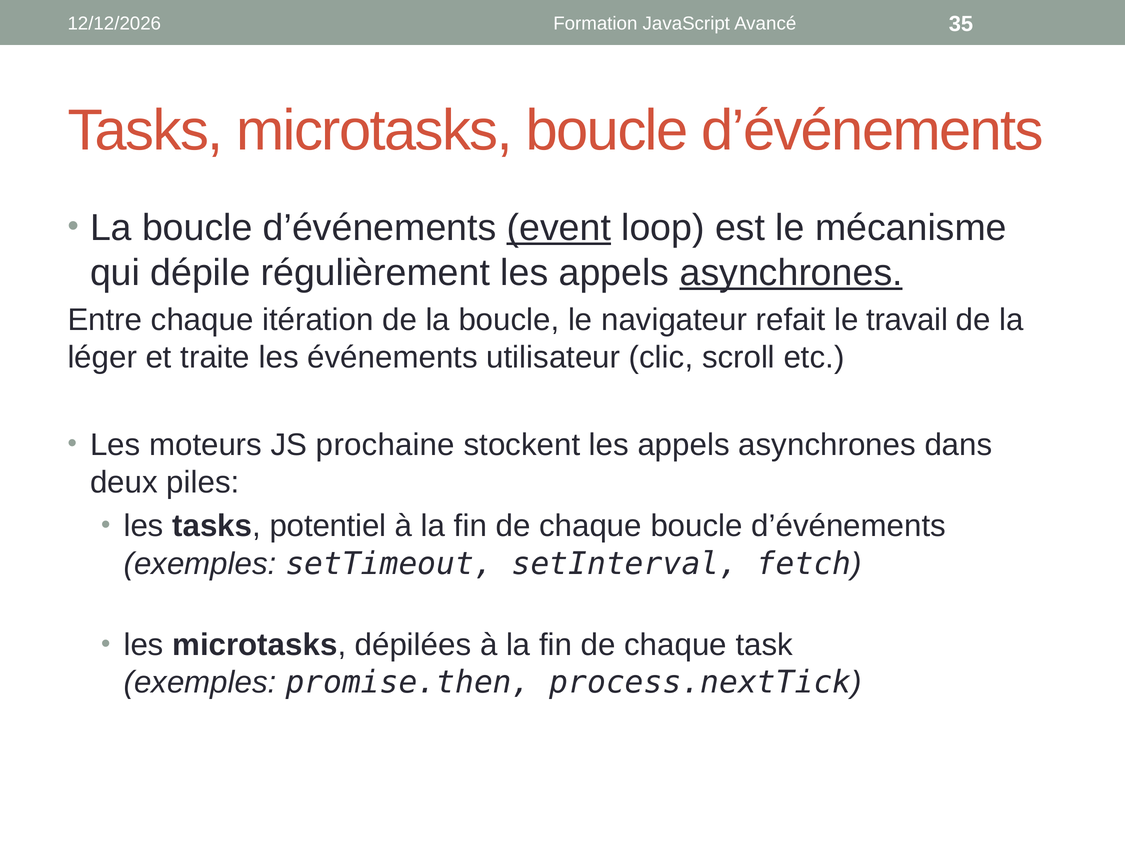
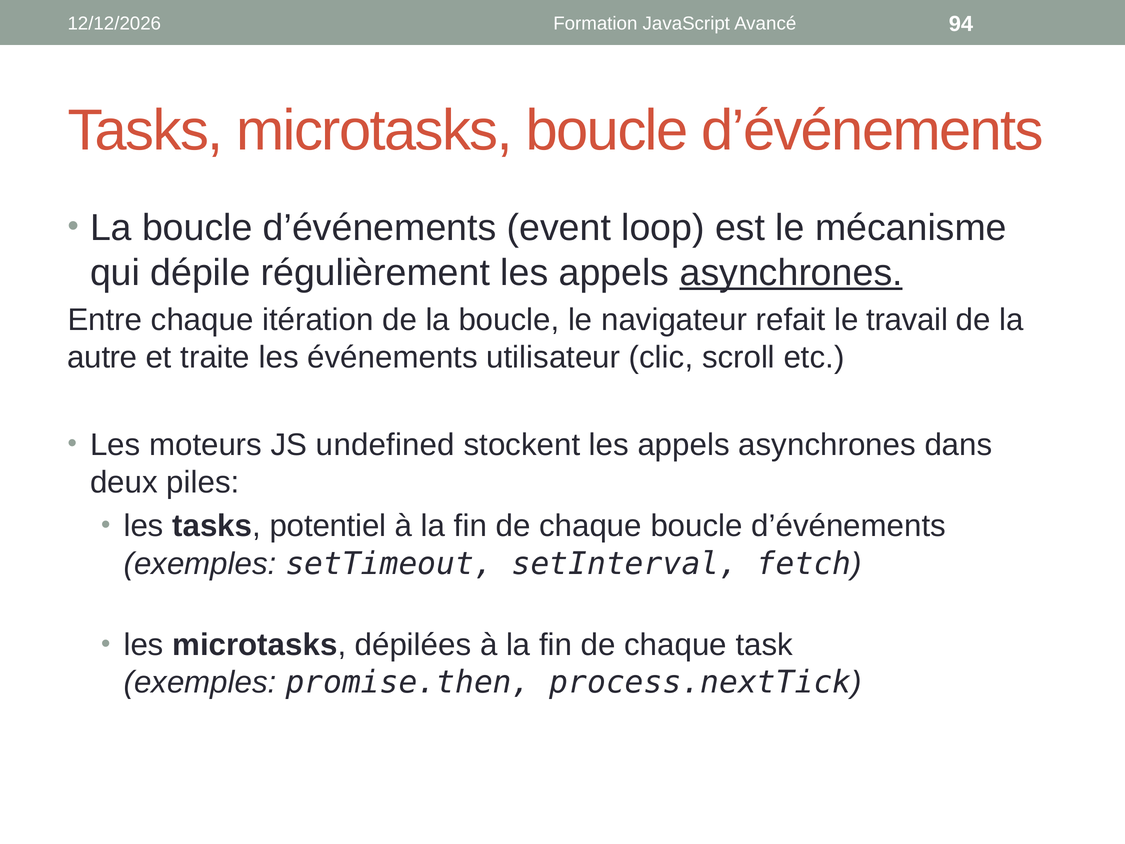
35: 35 -> 94
event underline: present -> none
léger: léger -> autre
prochaine: prochaine -> undefined
